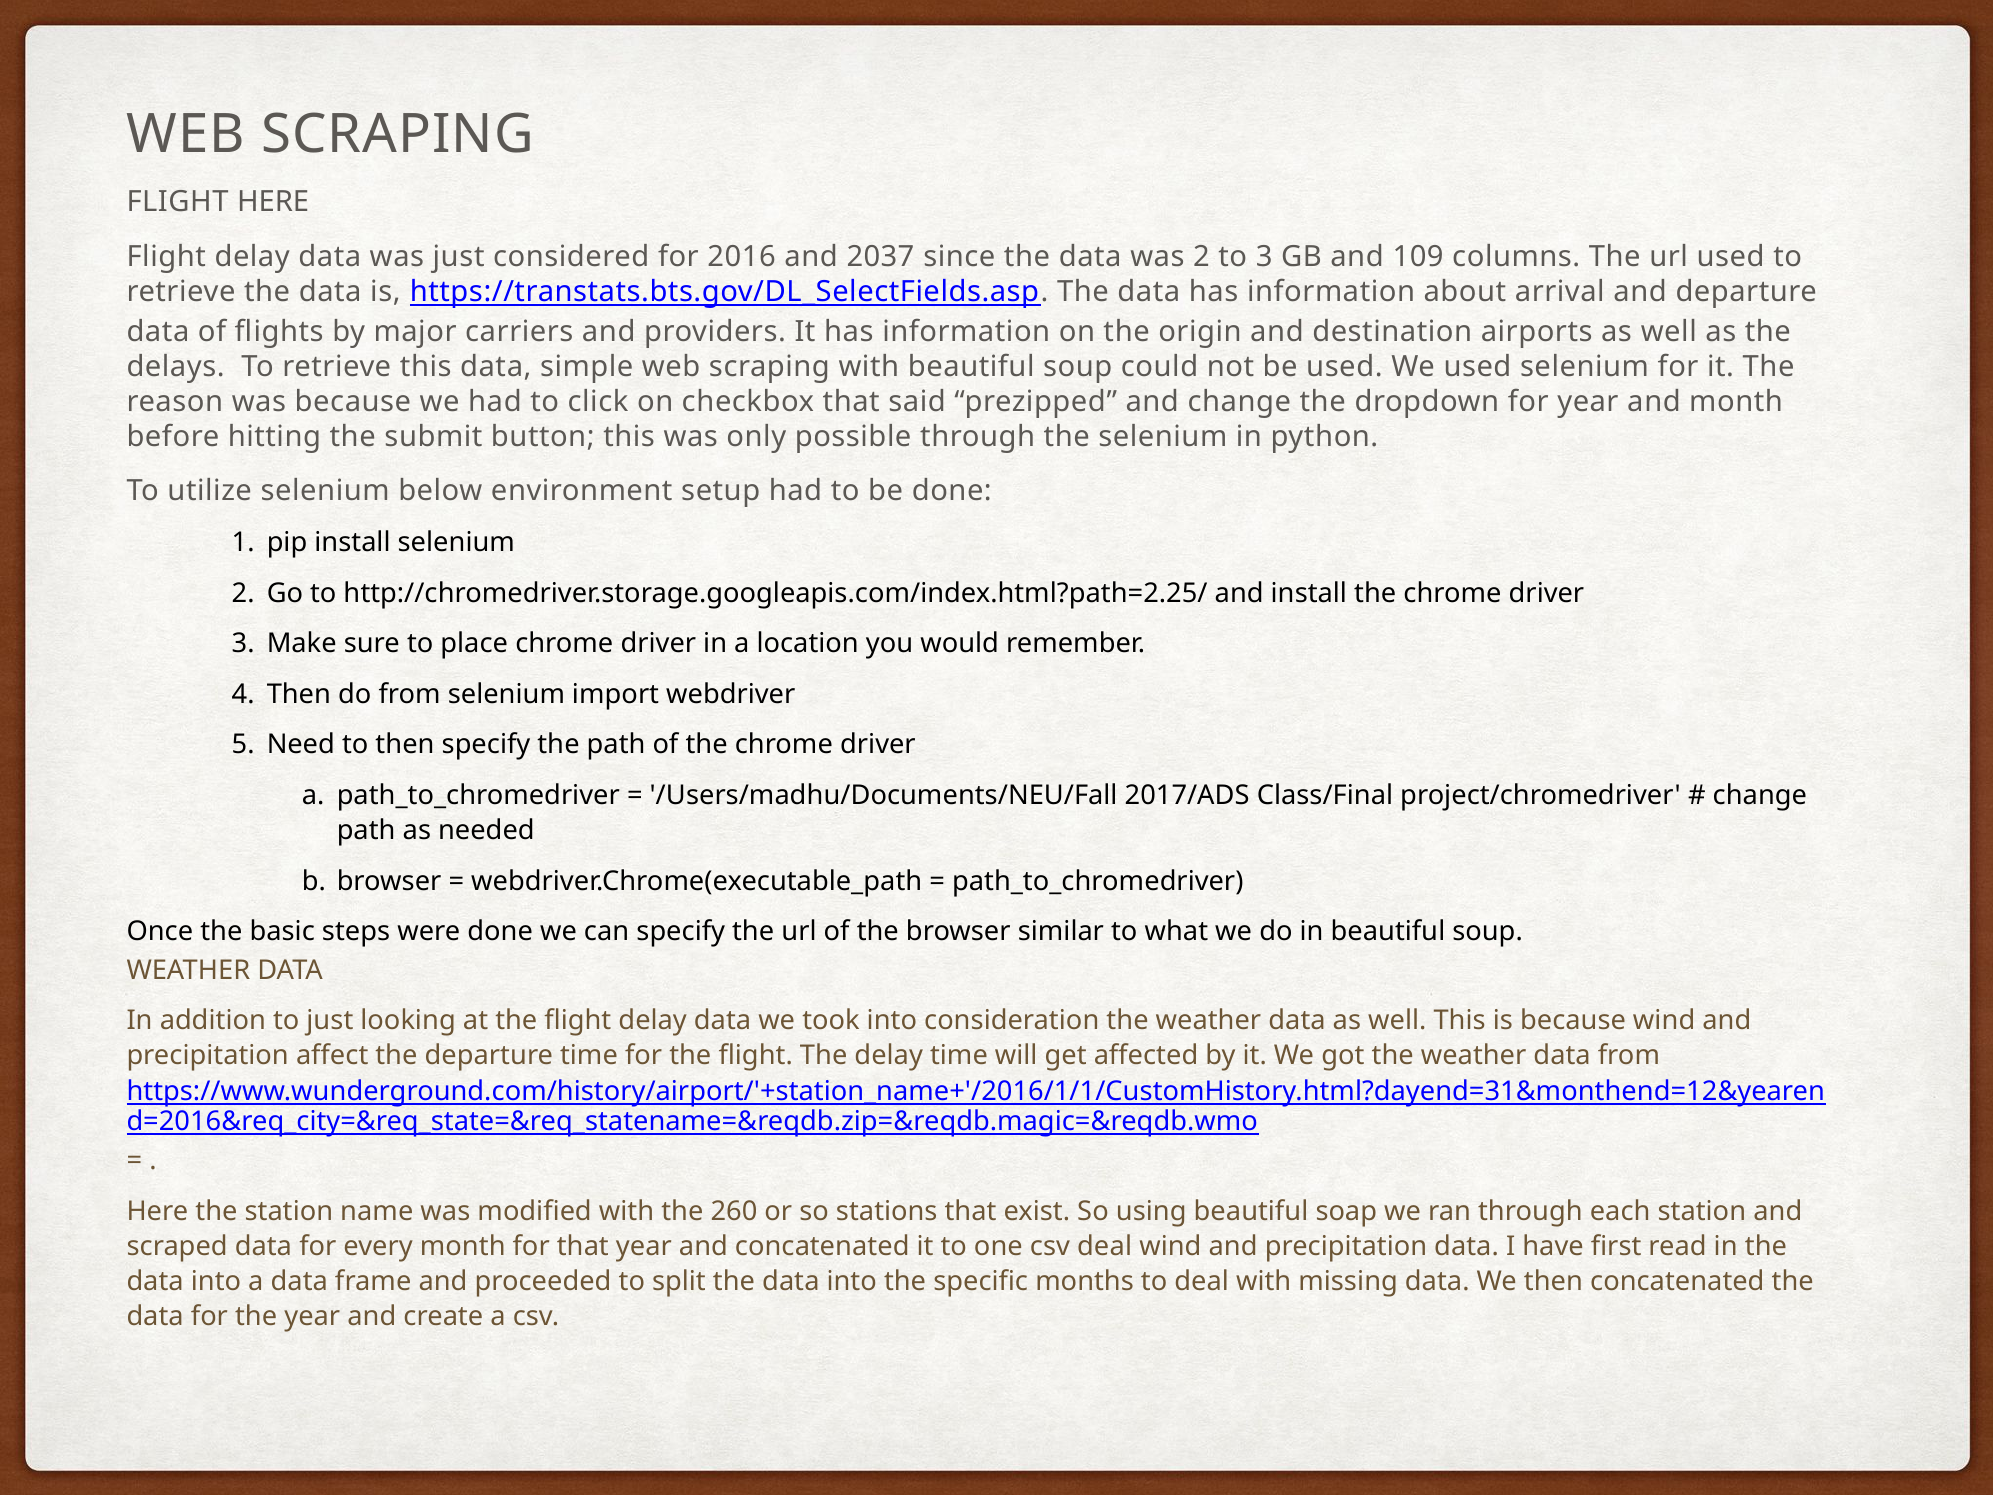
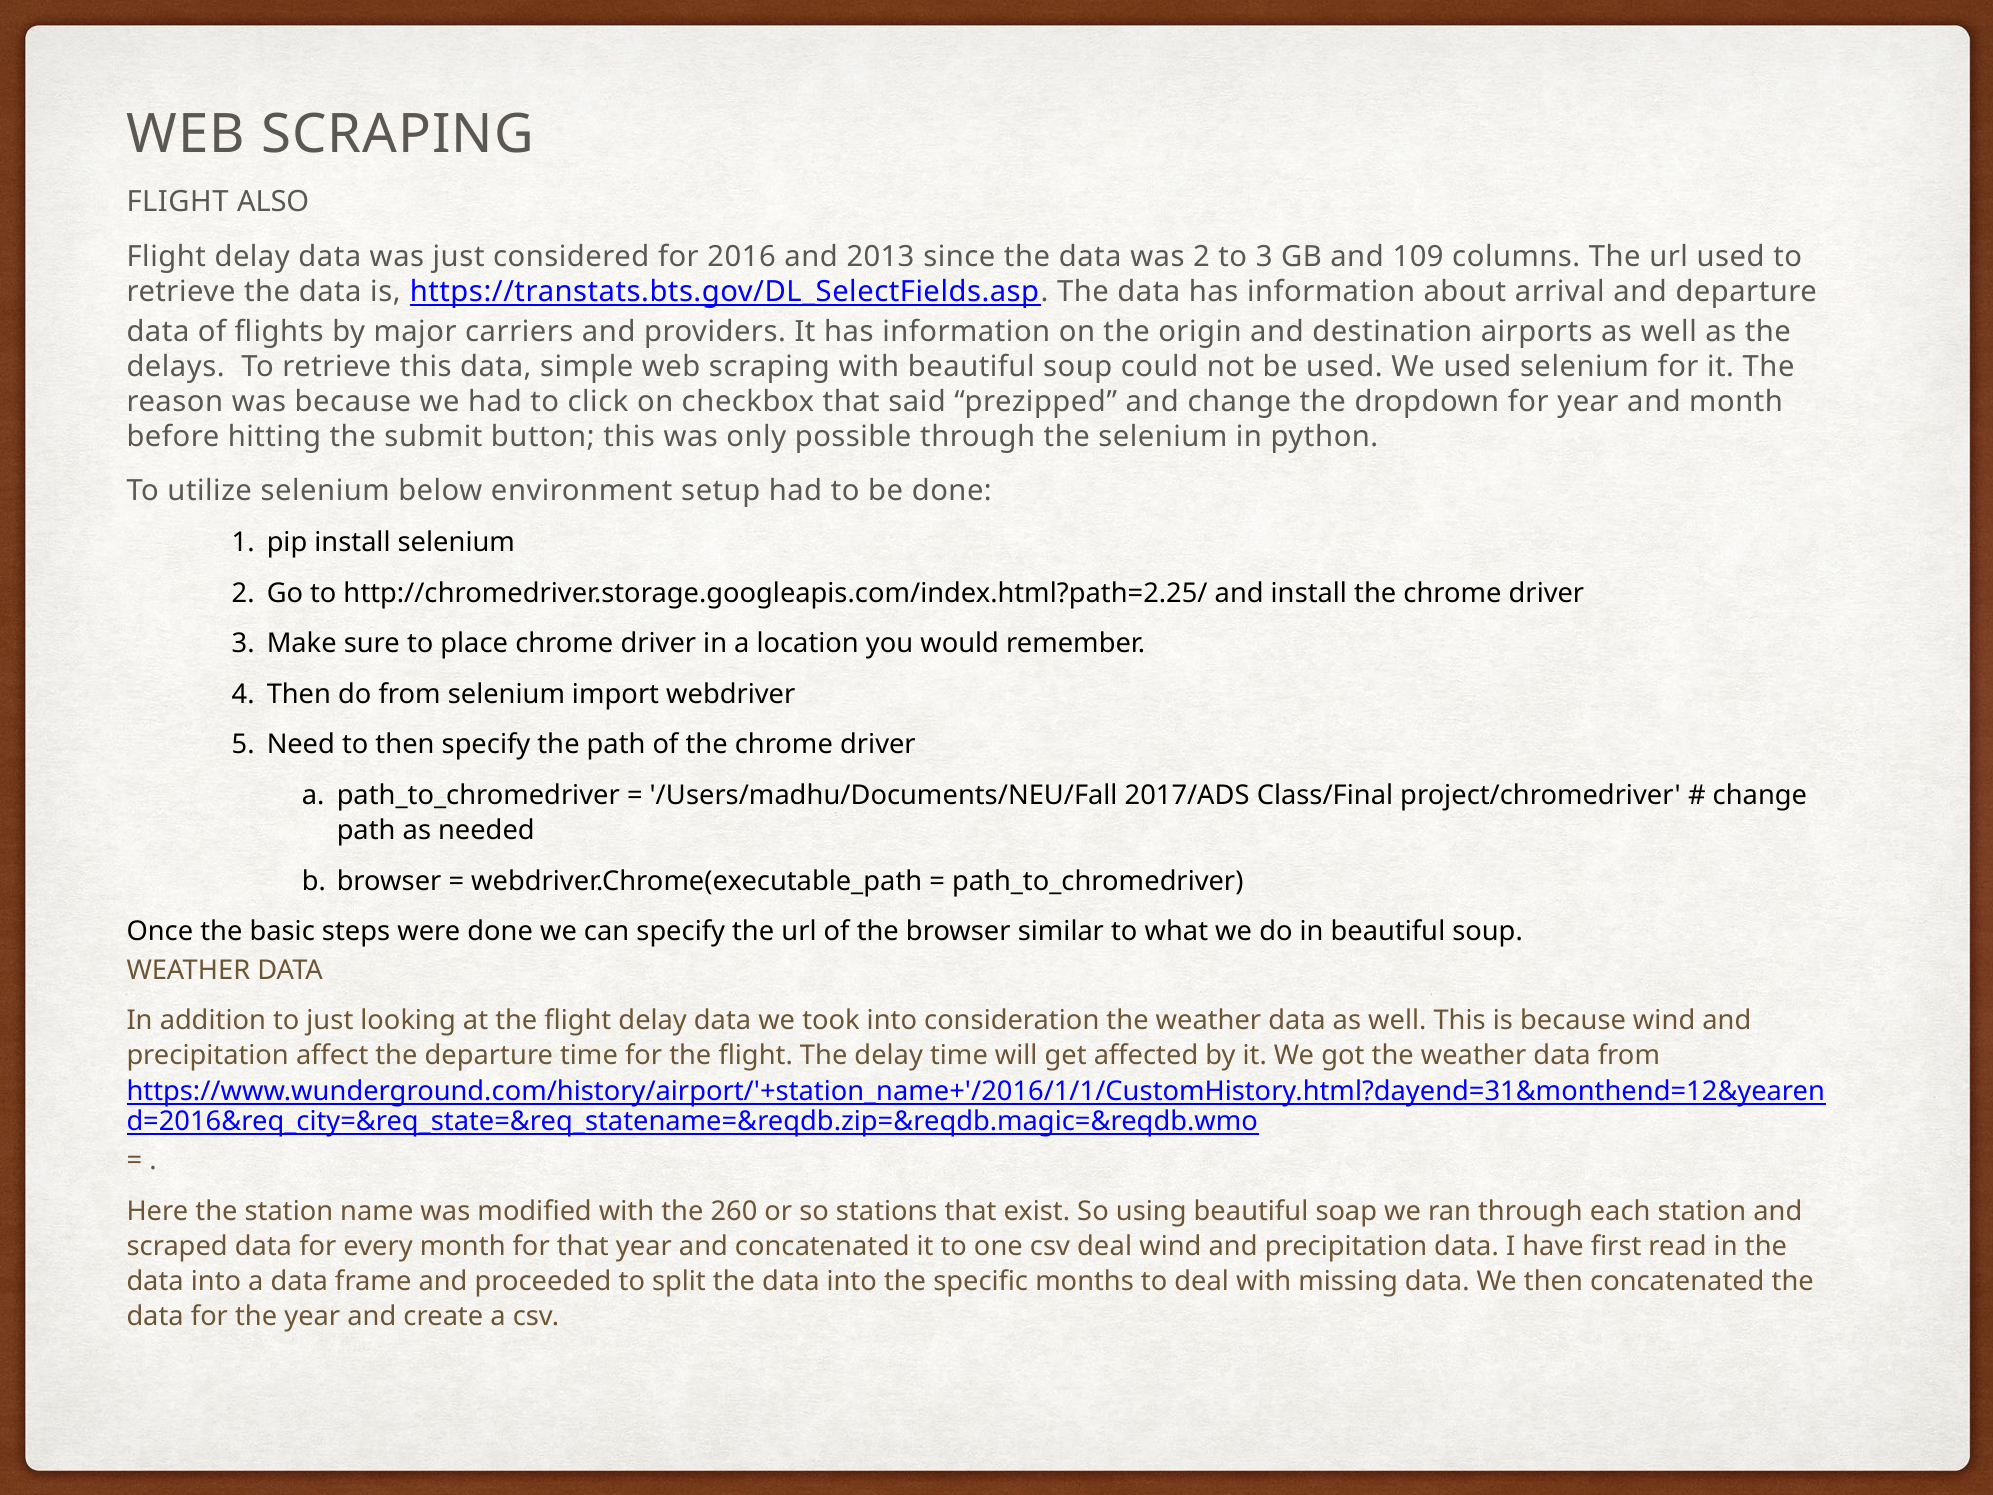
FLIGHT HERE: HERE -> ALSO
2037: 2037 -> 2013
